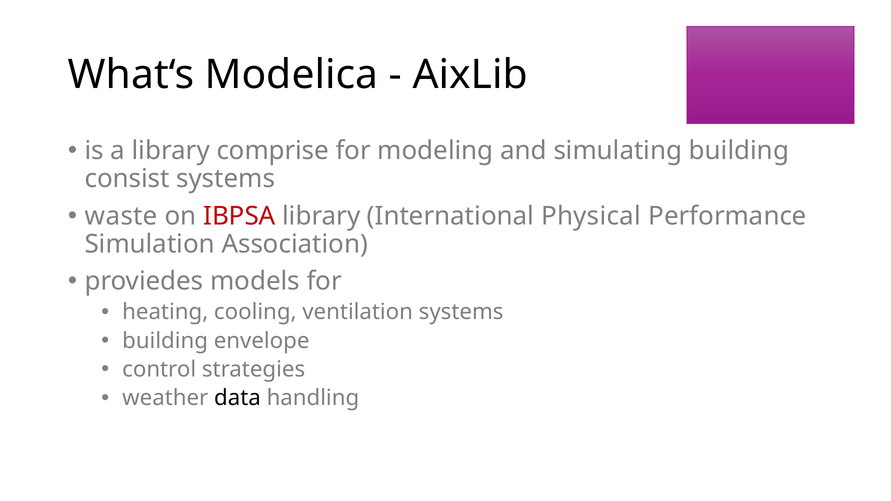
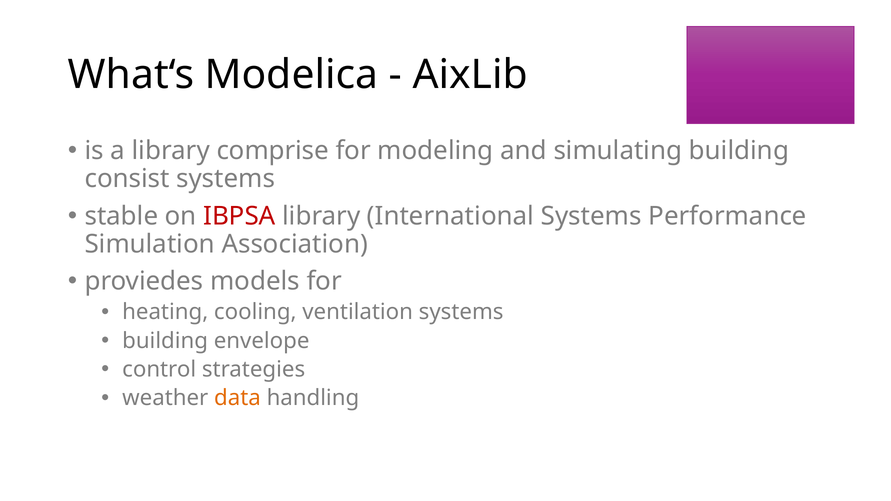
waste: waste -> stable
International Physical: Physical -> Systems
data colour: black -> orange
